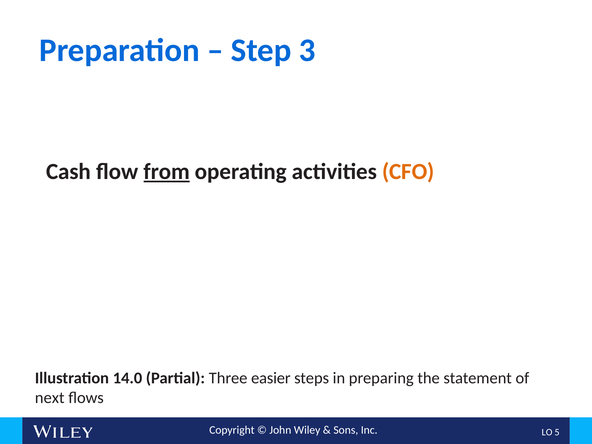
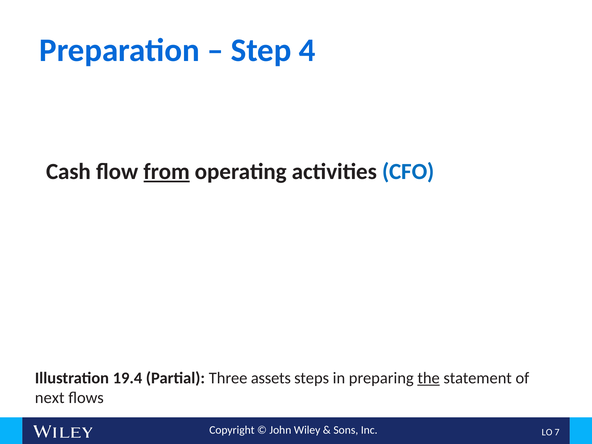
3: 3 -> 4
CFO colour: orange -> blue
14.0: 14.0 -> 19.4
easier: easier -> assets
the underline: none -> present
5: 5 -> 7
